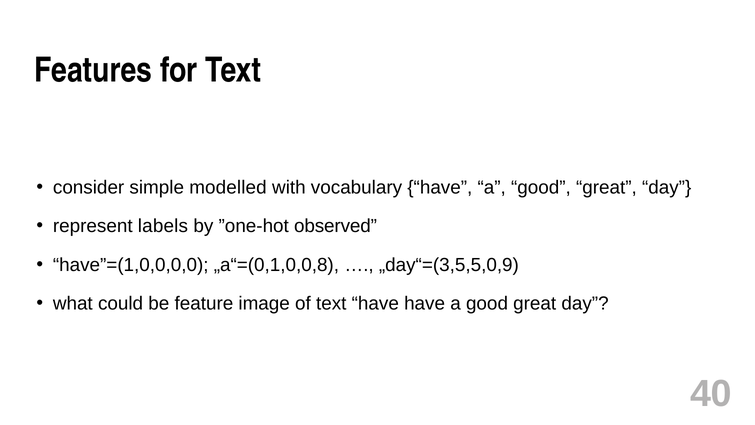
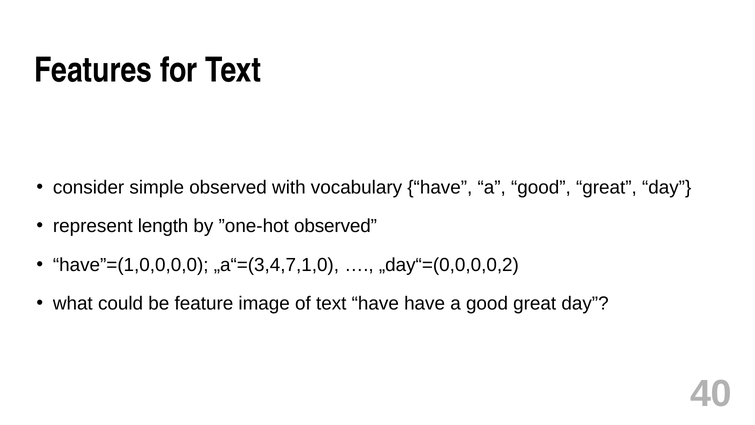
simple modelled: modelled -> observed
labels: labels -> length
„a“=(0,1,0,0,8: „a“=(0,1,0,0,8 -> „a“=(3,4,7,1,0
„day“=(3,5,5,0,9: „day“=(3,5,5,0,9 -> „day“=(0,0,0,0,2
